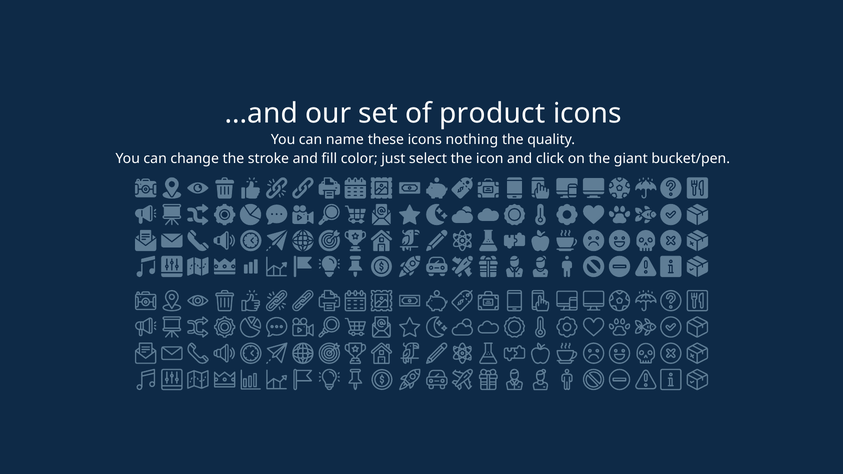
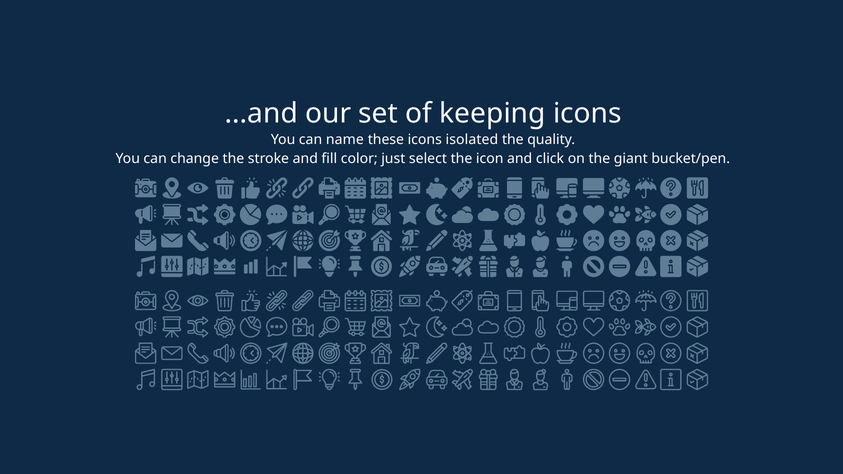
product: product -> keeping
nothing: nothing -> isolated
